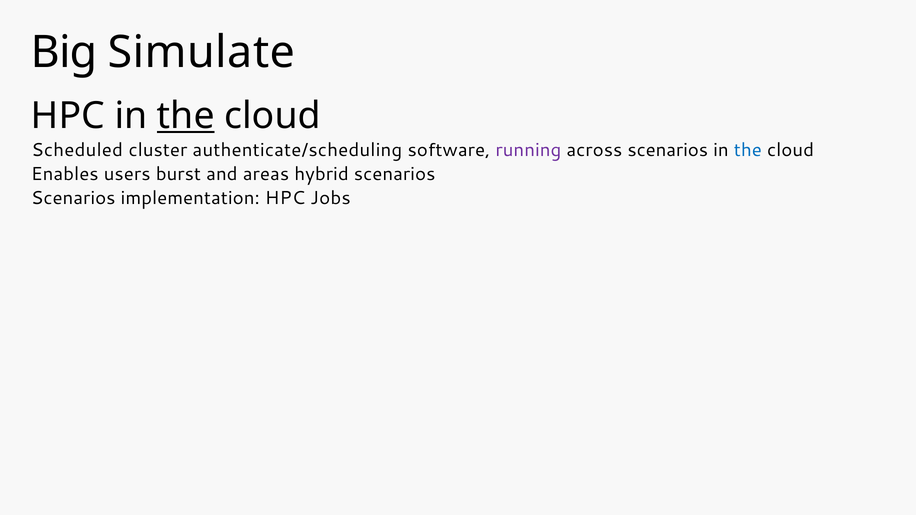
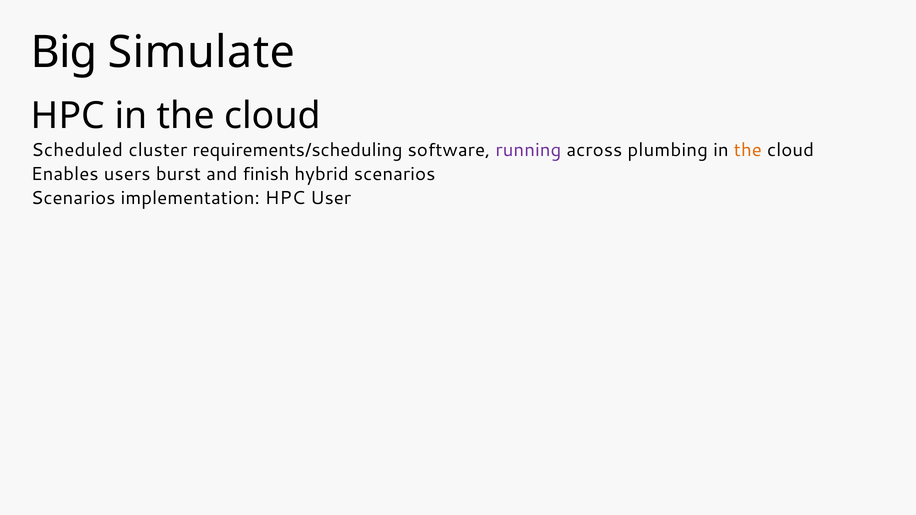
the at (186, 116) underline: present -> none
authenticate/scheduling: authenticate/scheduling -> requirements/scheduling
across scenarios: scenarios -> plumbing
the at (748, 150) colour: blue -> orange
areas: areas -> finish
Jobs: Jobs -> User
